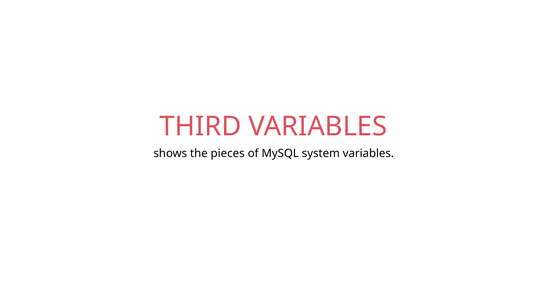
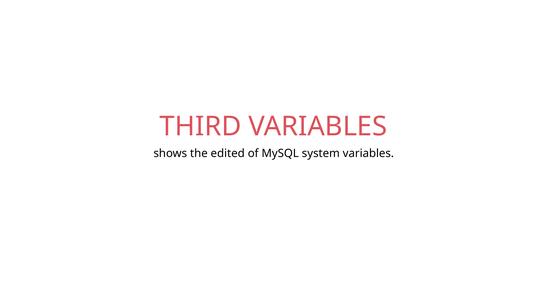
pieces: pieces -> edited
